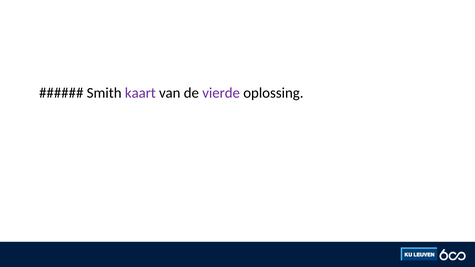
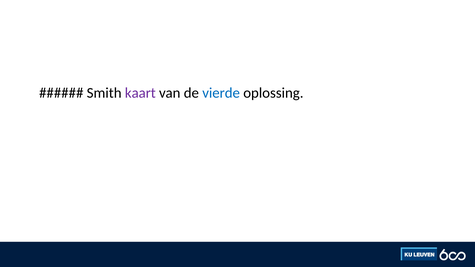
vierde colour: purple -> blue
